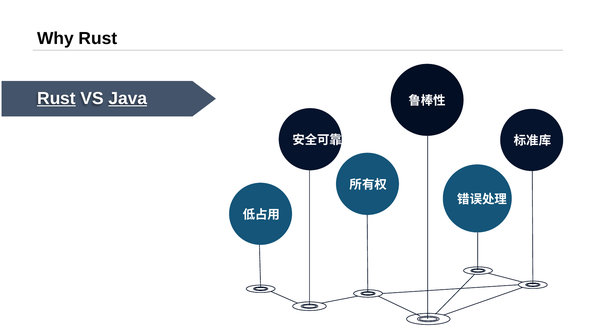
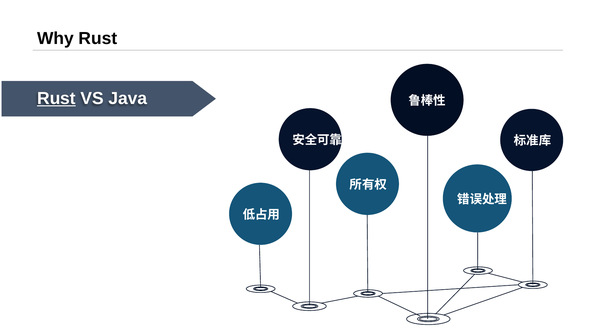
Java underline: present -> none
